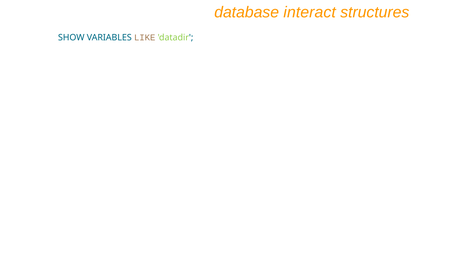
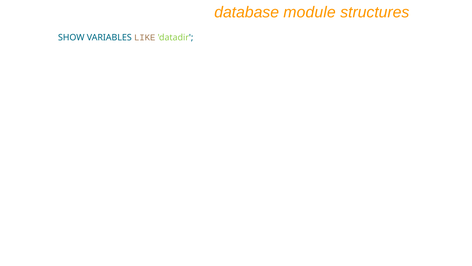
interact: interact -> module
